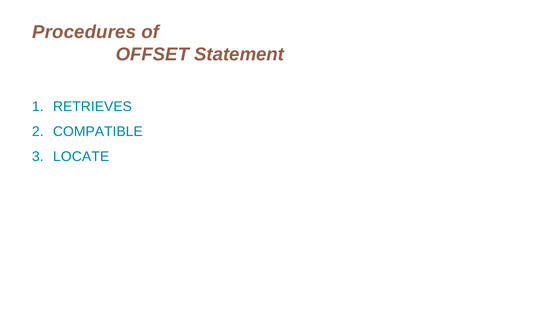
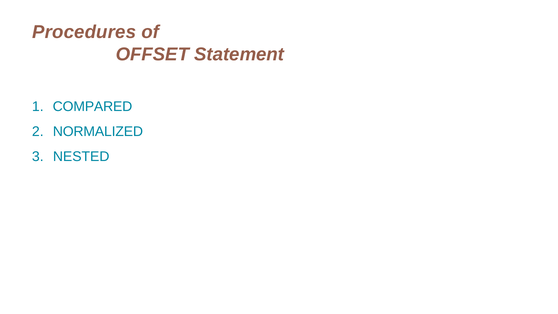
RETRIEVES: RETRIEVES -> COMPARED
COMPATIBLE: COMPATIBLE -> NORMALIZED
LOCATE: LOCATE -> NESTED
